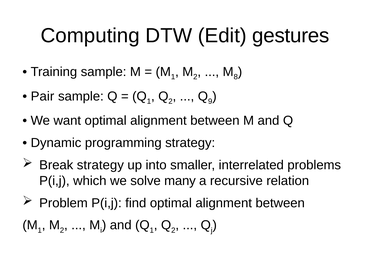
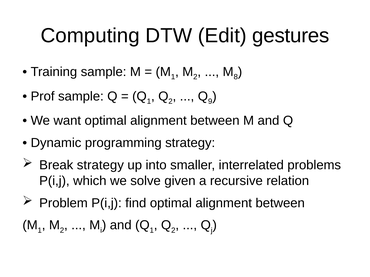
Pair: Pair -> Prof
many: many -> given
